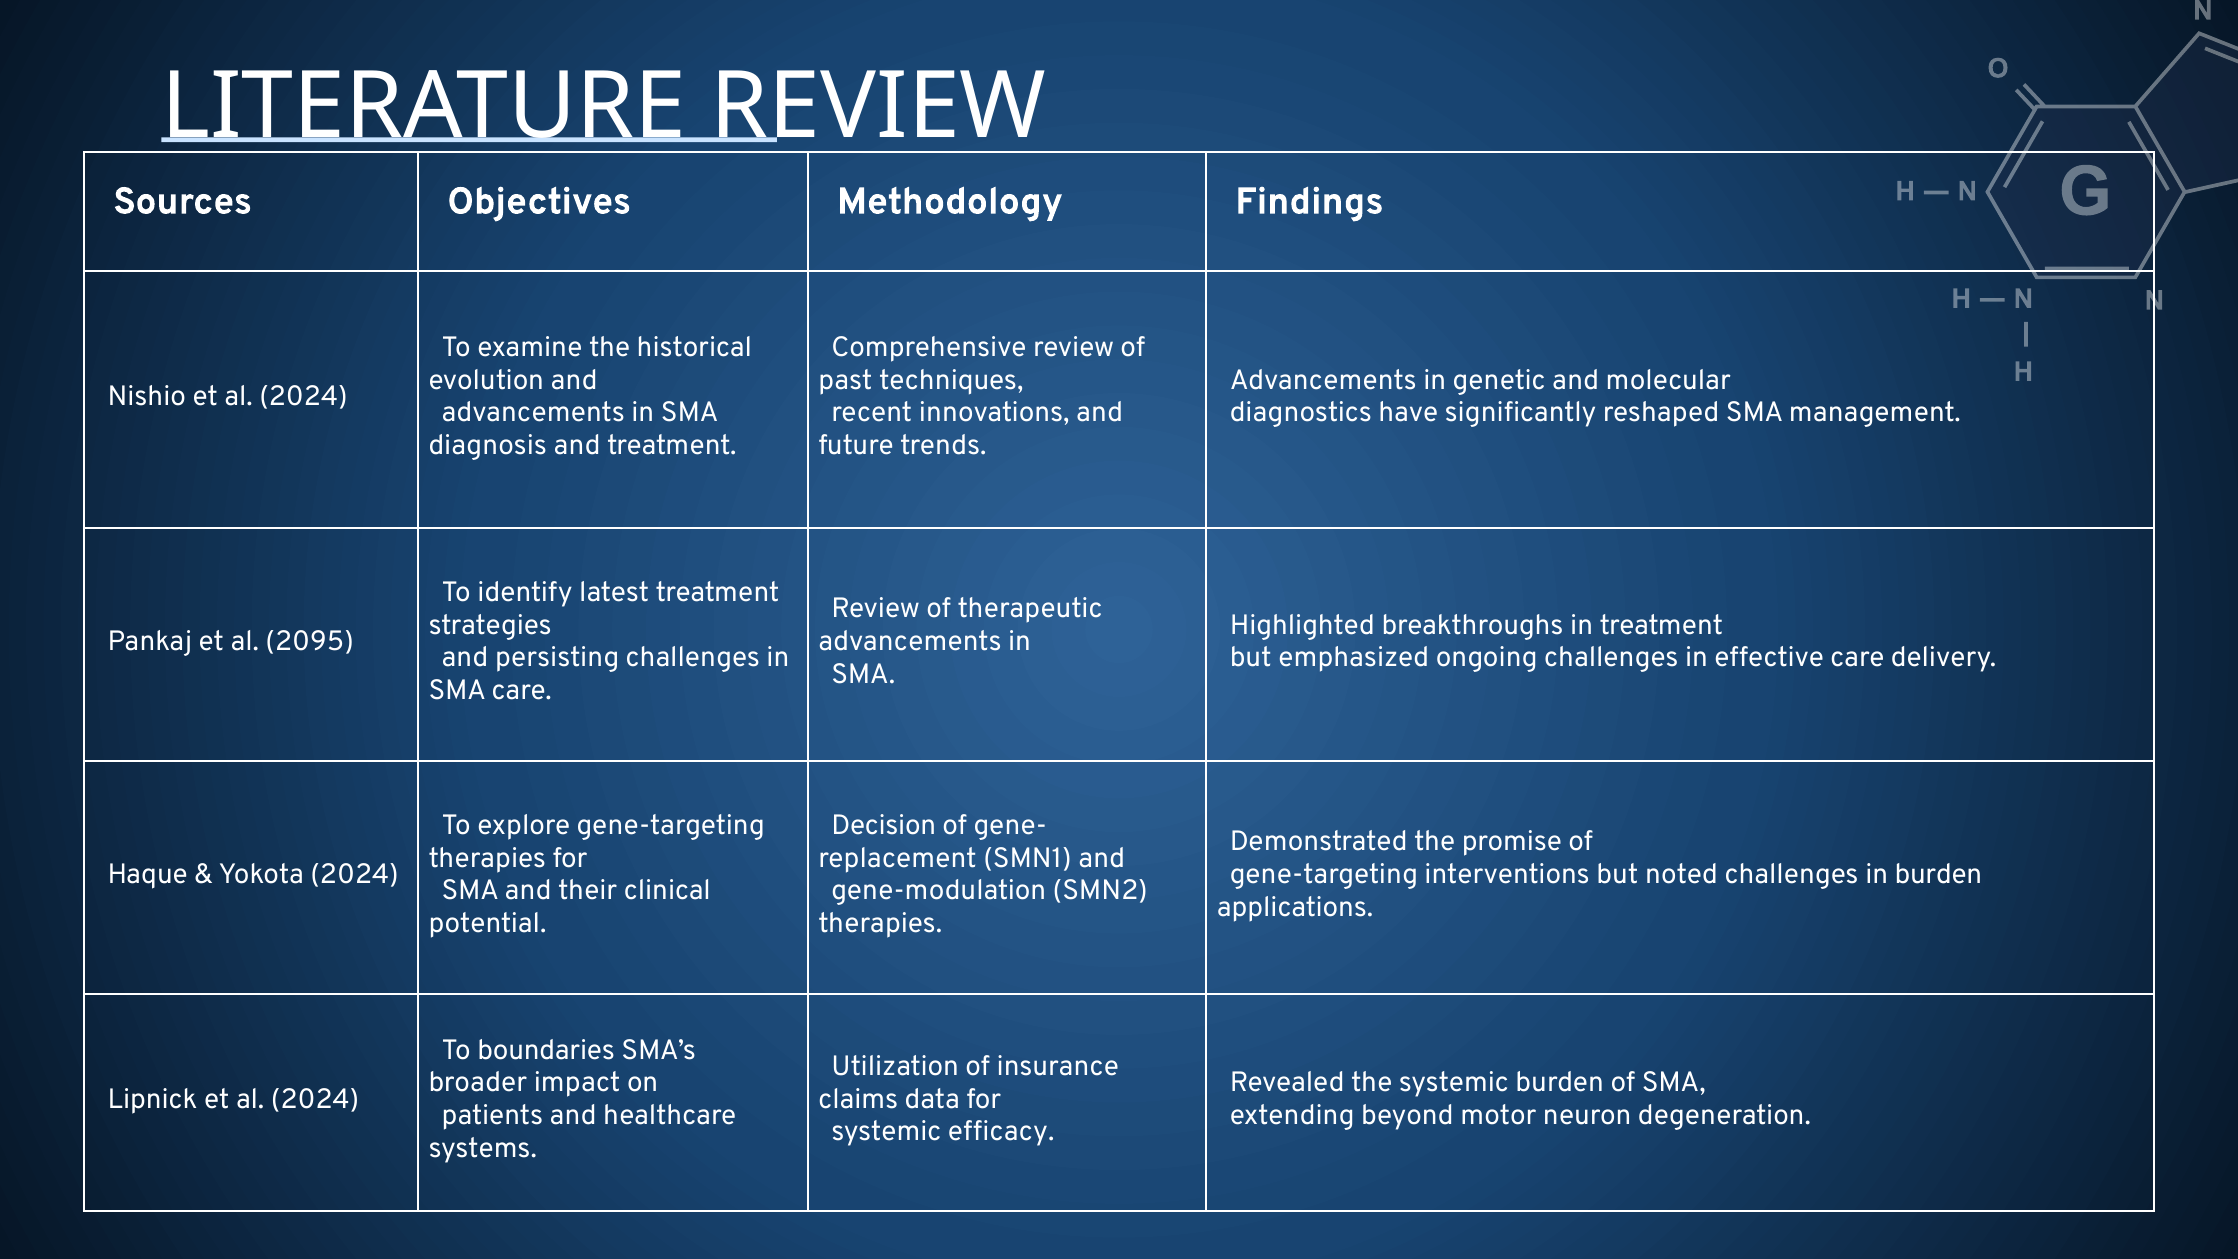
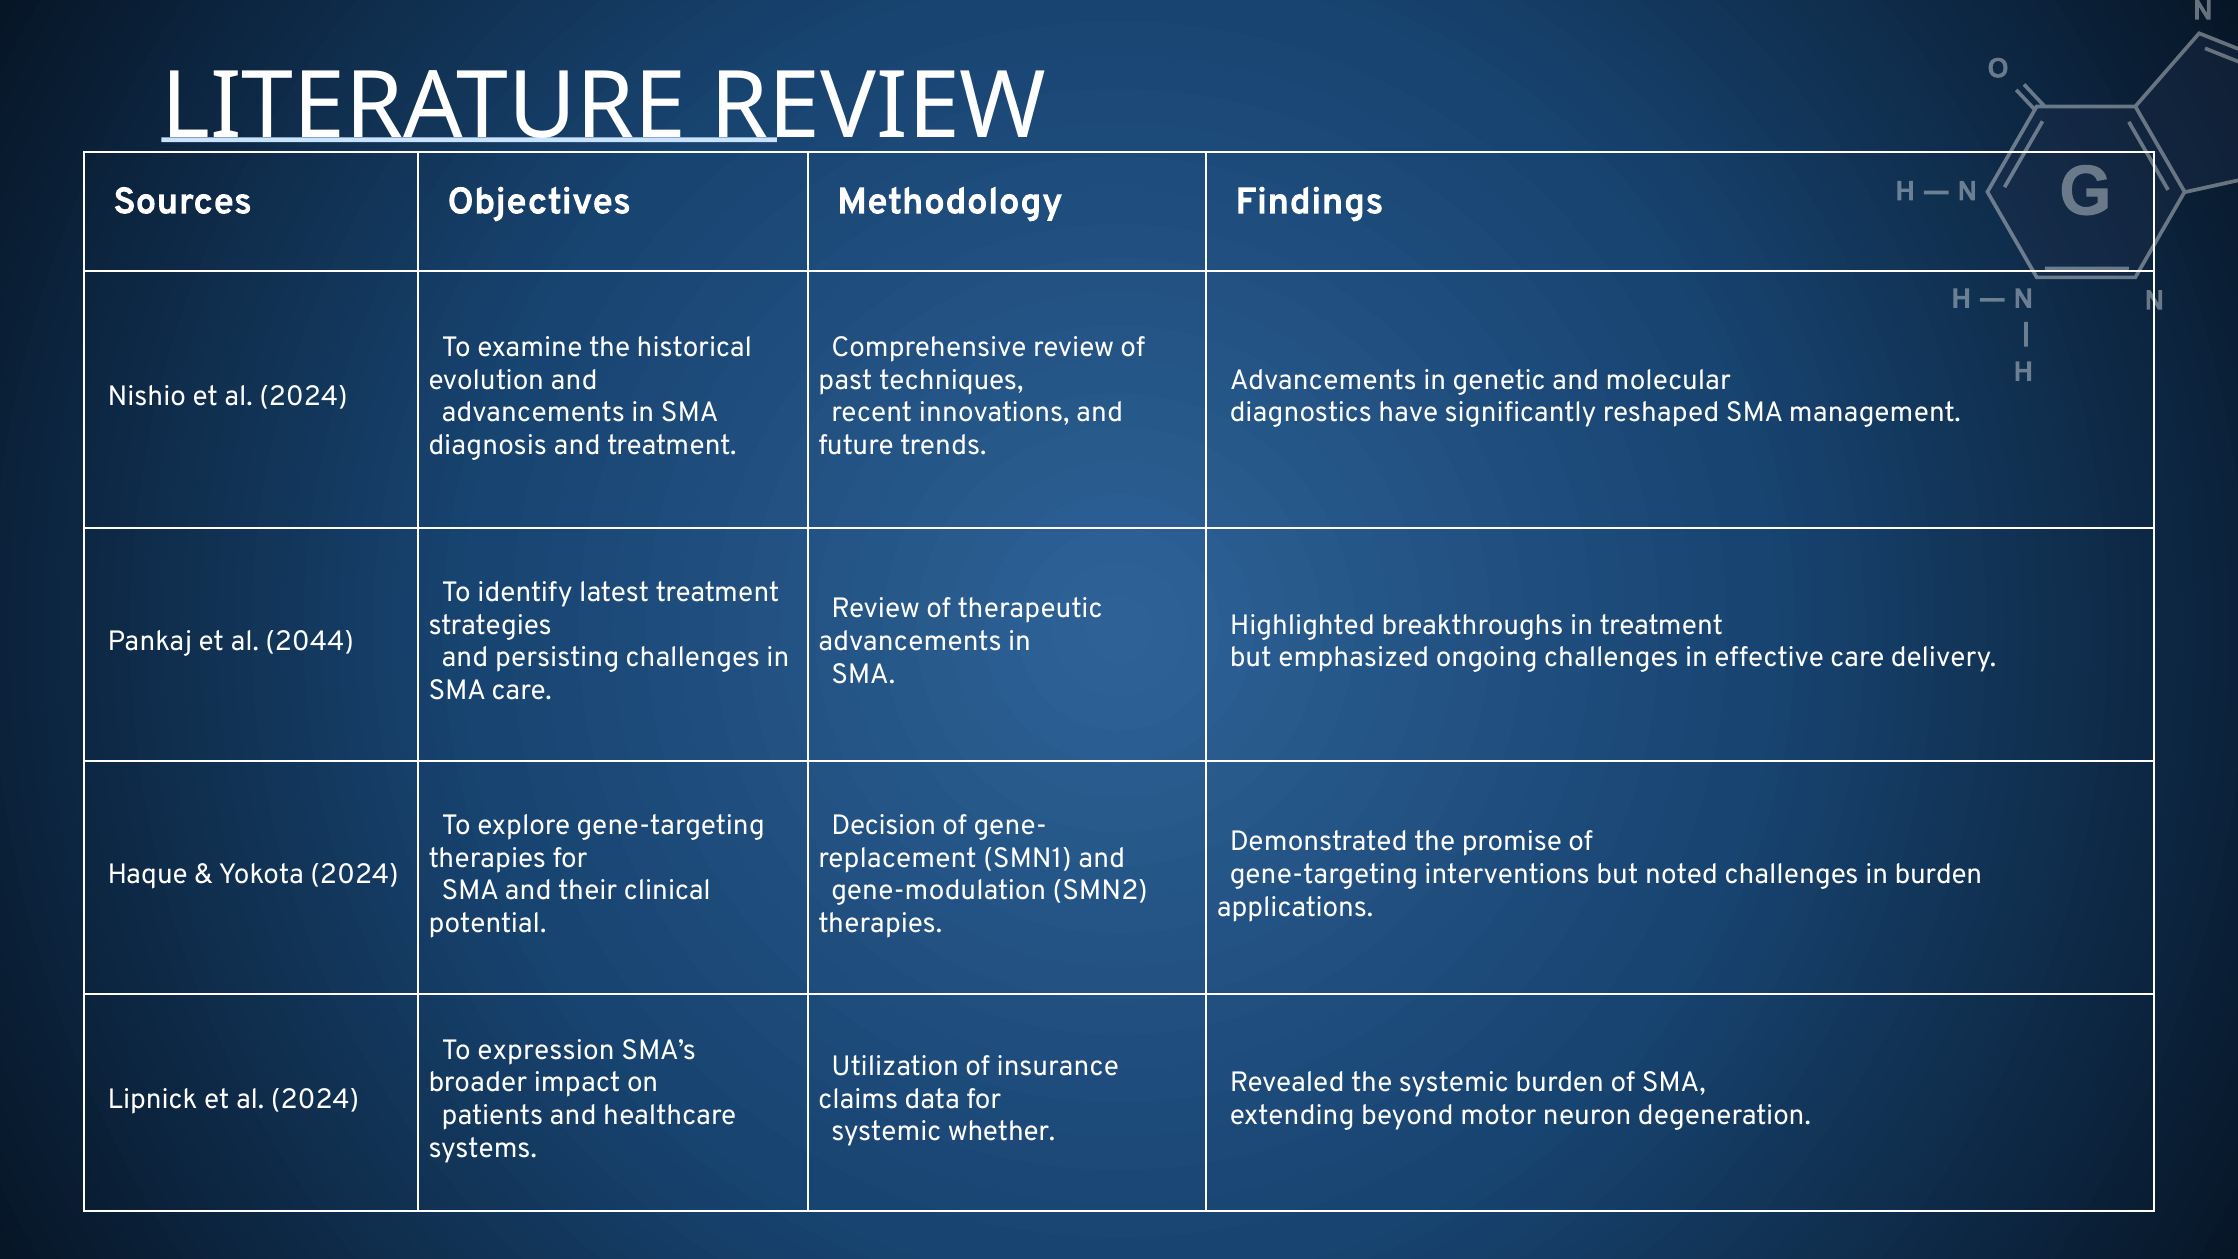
2095: 2095 -> 2044
boundaries: boundaries -> expression
efficacy: efficacy -> whether
